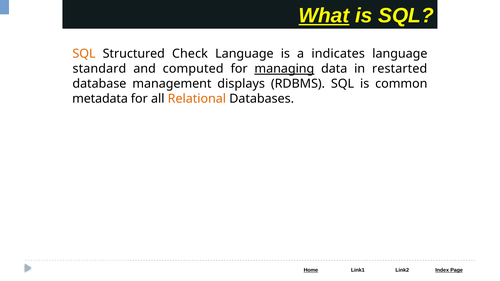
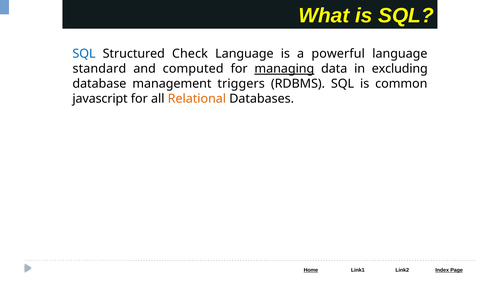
What underline: present -> none
SQL at (84, 54) colour: orange -> blue
indicates: indicates -> powerful
restarted: restarted -> excluding
displays: displays -> triggers
metadata: metadata -> javascript
